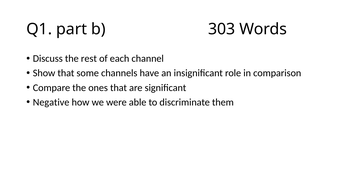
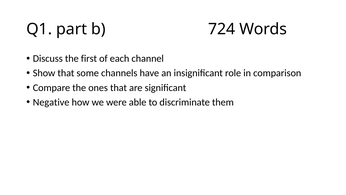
303: 303 -> 724
rest: rest -> first
